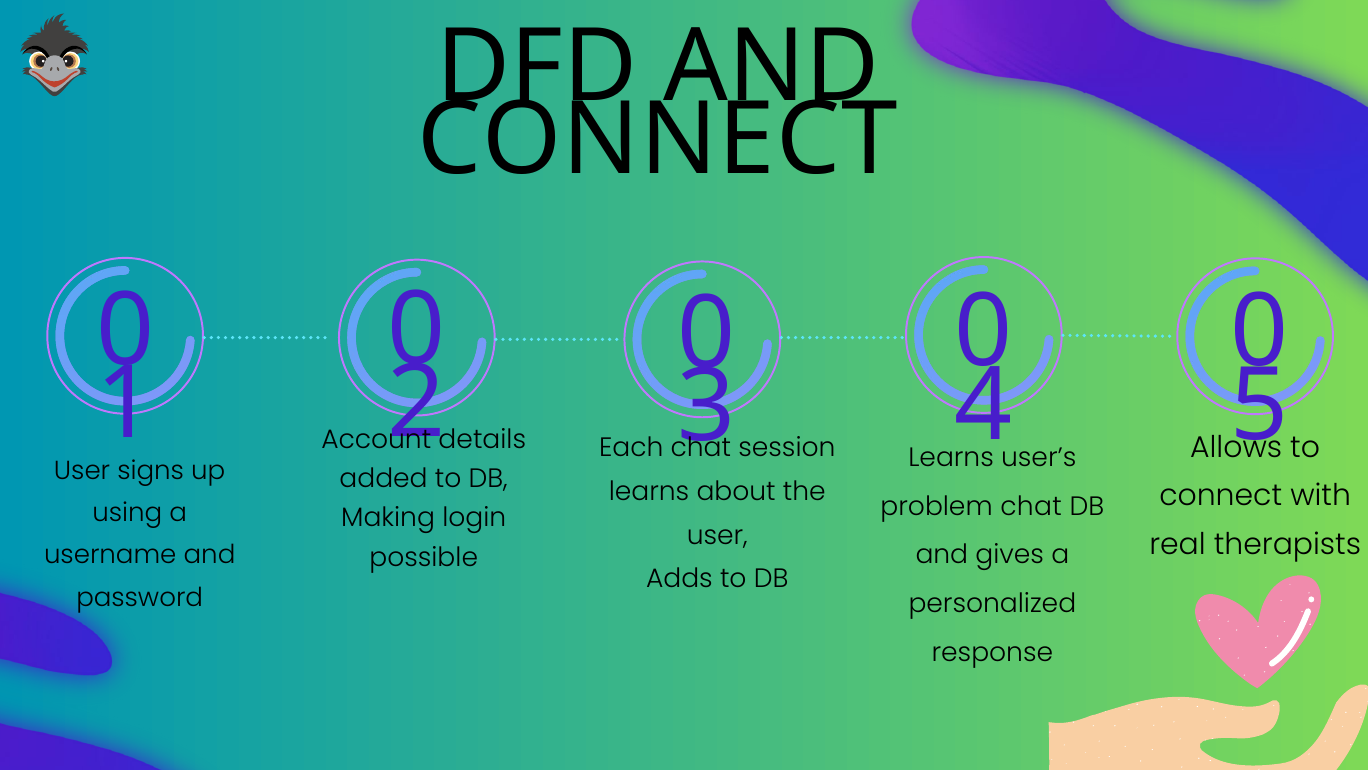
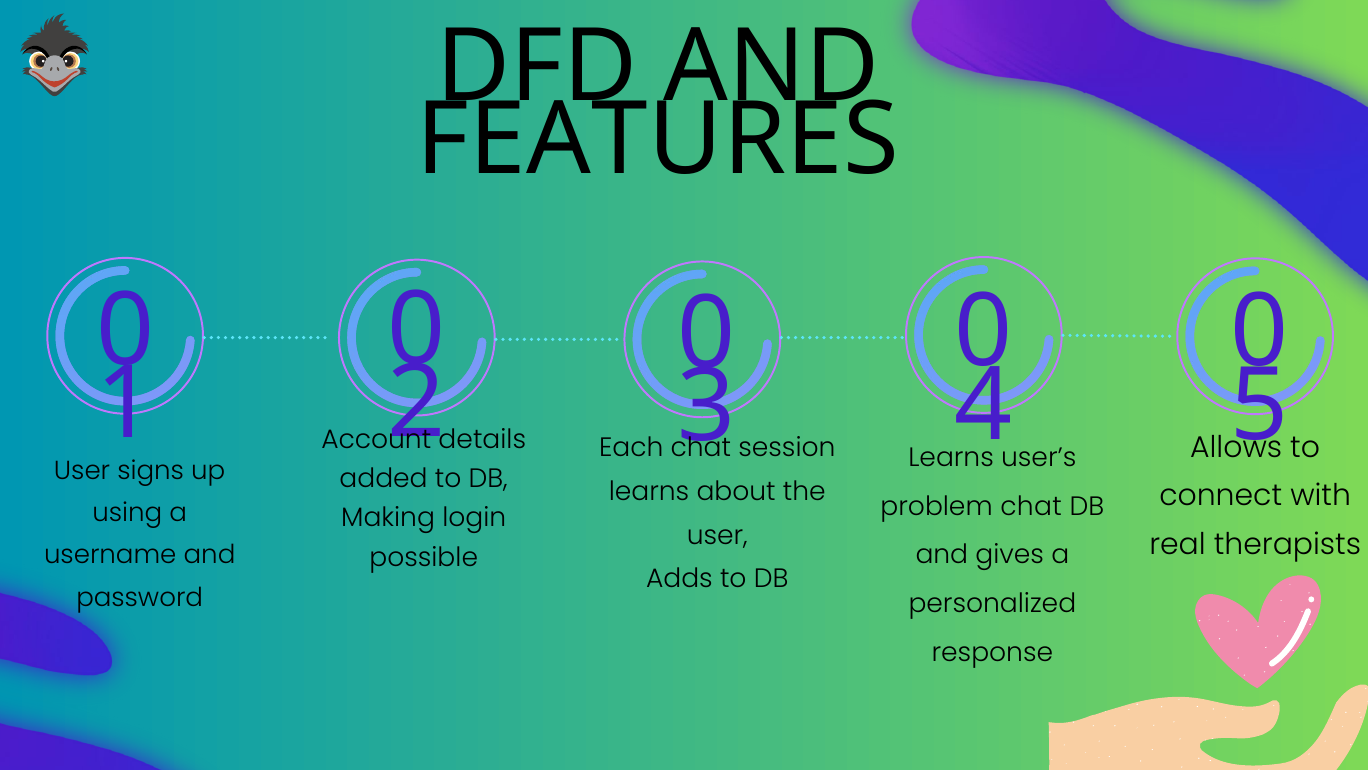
CONNECT at (658, 140): CONNECT -> FEATURES
